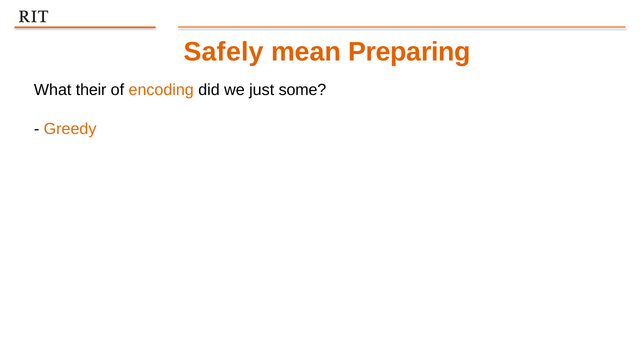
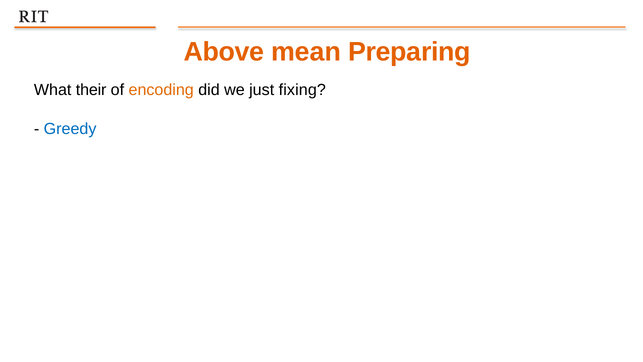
Safely: Safely -> Above
some: some -> fixing
Greedy colour: orange -> blue
